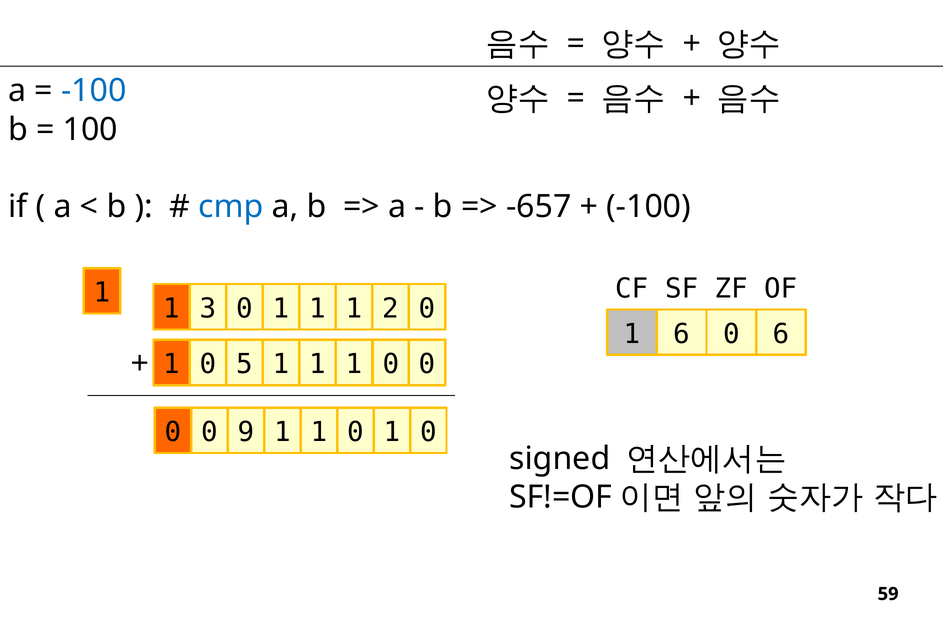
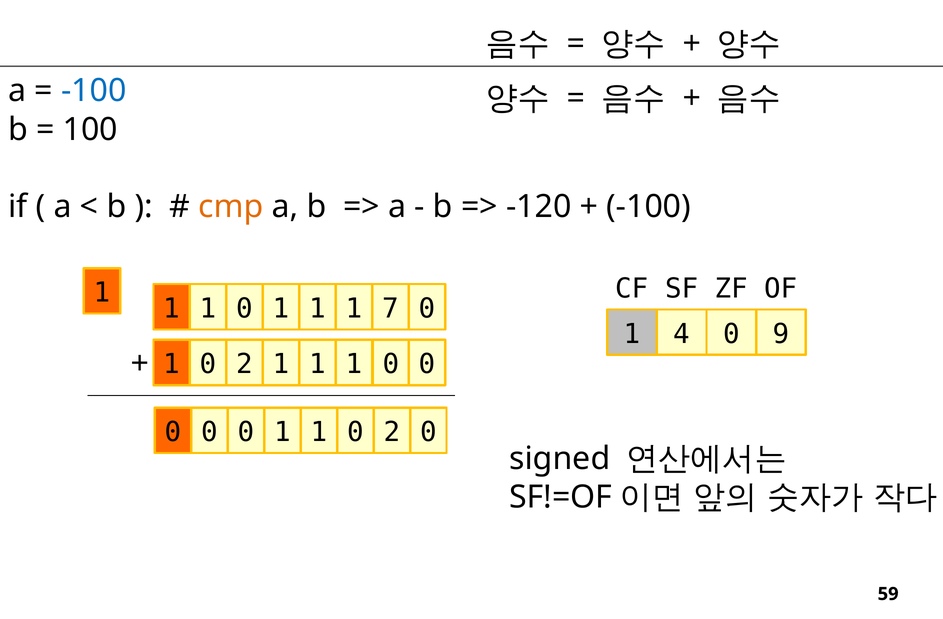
cmp colour: blue -> orange
-657: -657 -> -120
3 at (208, 309): 3 -> 1
2: 2 -> 7
1 6: 6 -> 4
0 6: 6 -> 9
5 at (245, 365): 5 -> 2
0 0 9: 9 -> 0
1 1 0 1: 1 -> 2
